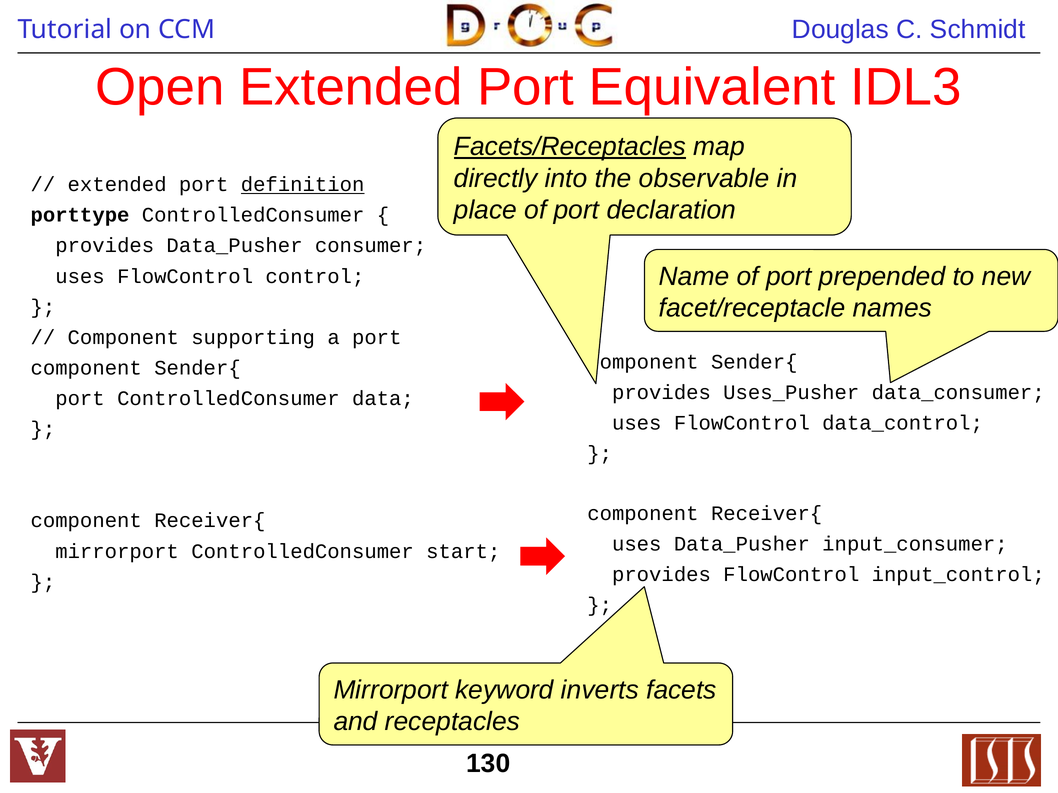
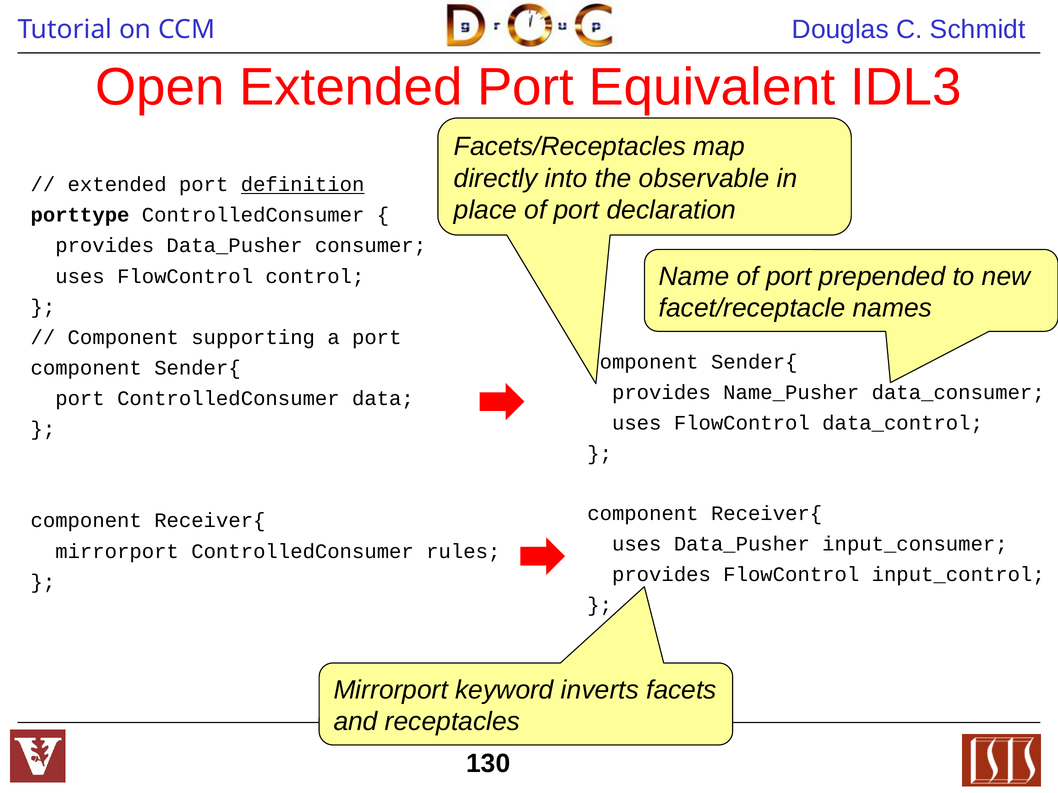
Facets/Receptacles underline: present -> none
Uses_Pusher: Uses_Pusher -> Name_Pusher
start: start -> rules
